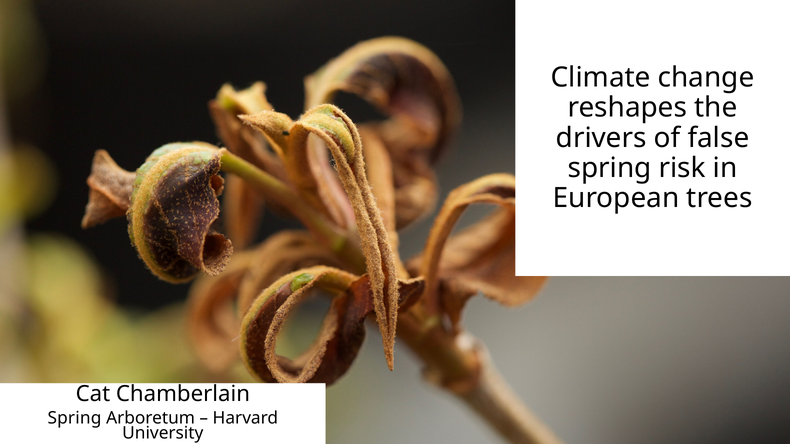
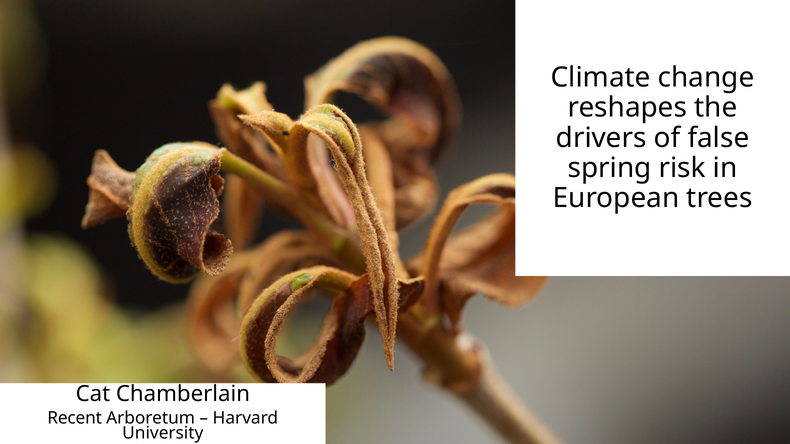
Spring at (74, 418): Spring -> Recent
